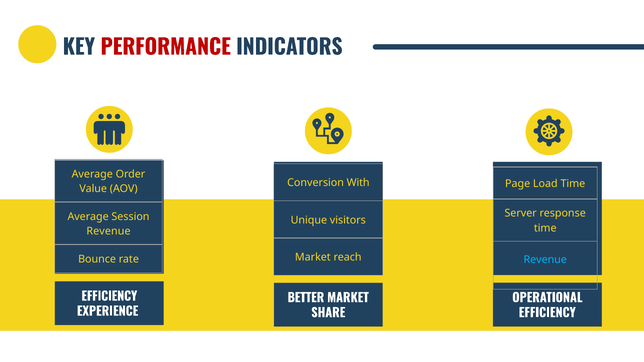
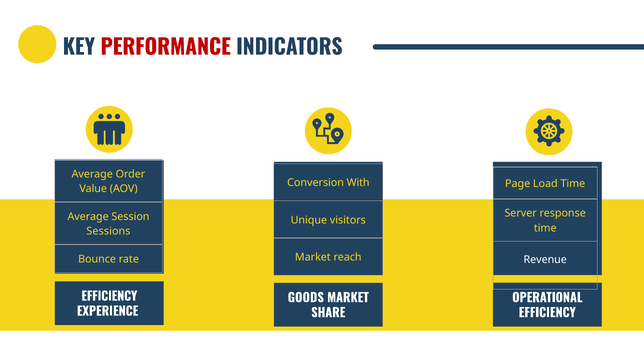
Revenue at (108, 231): Revenue -> Sessions
Revenue at (545, 260) colour: light blue -> white
BETTER: BETTER -> GOODS
